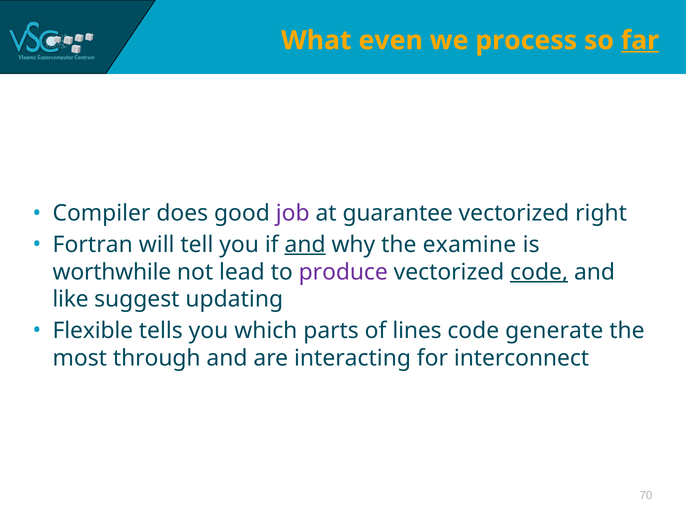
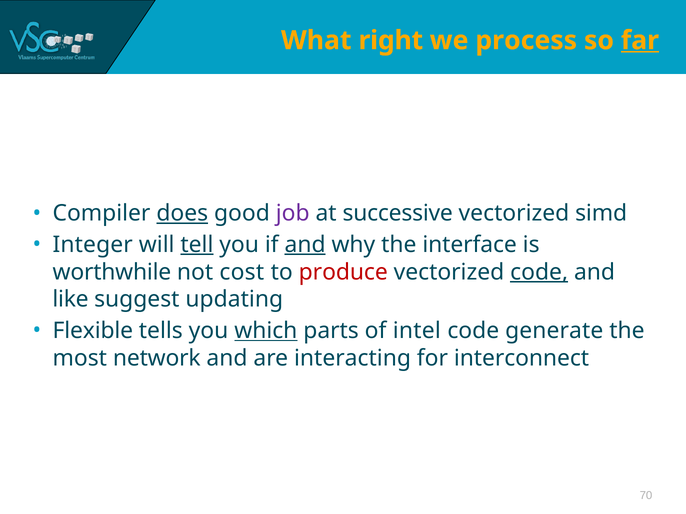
even: even -> right
does underline: none -> present
guarantee: guarantee -> successive
right: right -> simd
Fortran: Fortran -> Integer
tell underline: none -> present
examine: examine -> interface
lead: lead -> cost
produce colour: purple -> red
which underline: none -> present
lines: lines -> intel
through: through -> network
